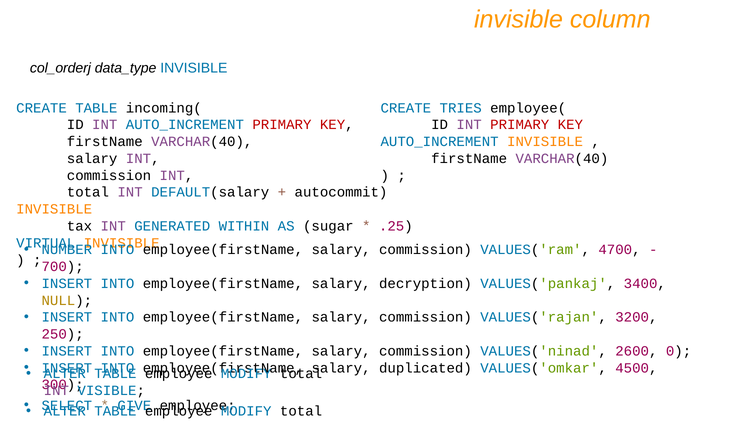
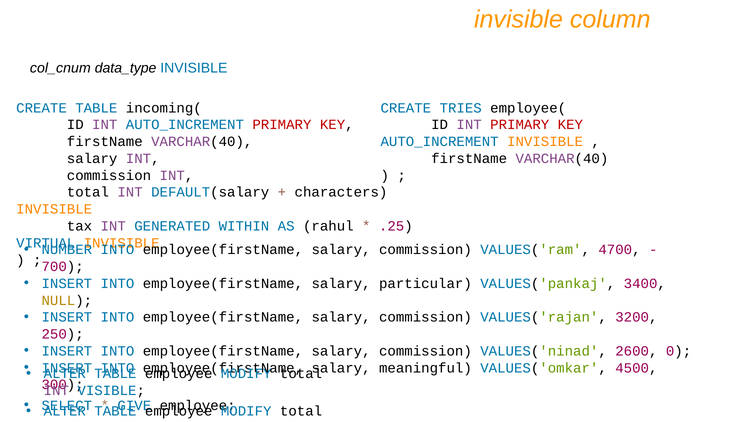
col_orderj: col_orderj -> col_cnum
autocommit: autocommit -> characters
sugar: sugar -> rahul
decryption: decryption -> particular
duplicated: duplicated -> meaningful
